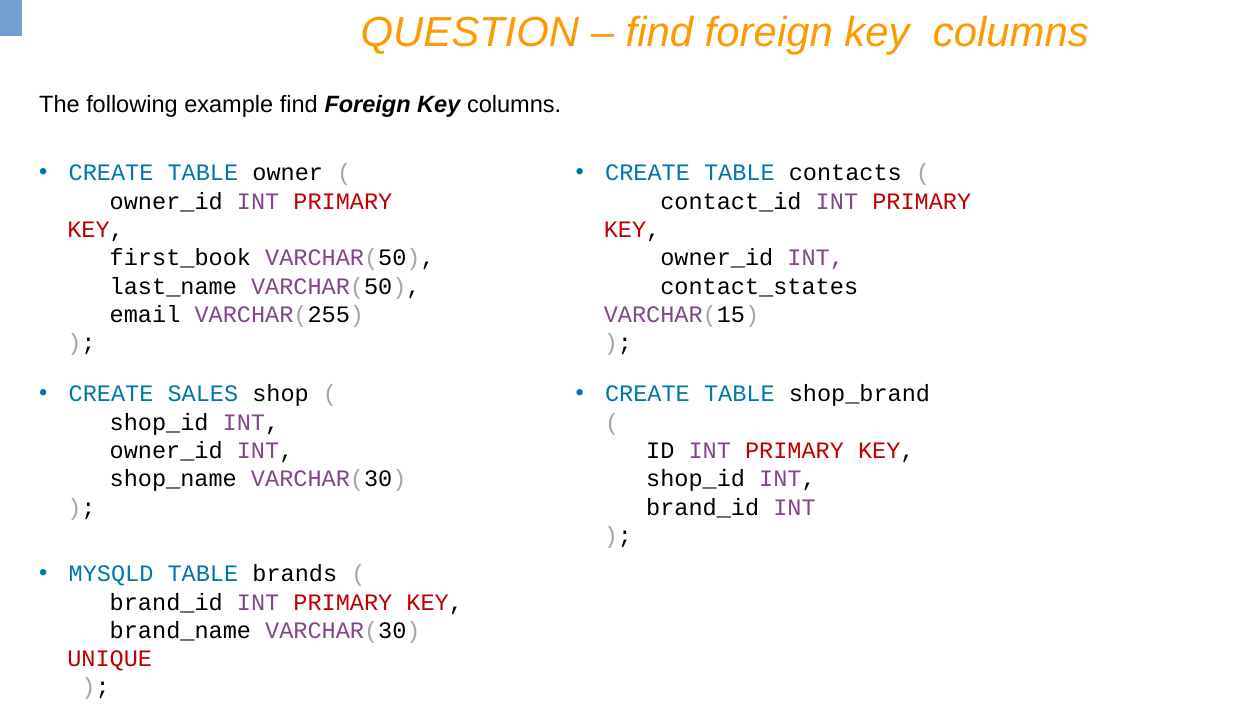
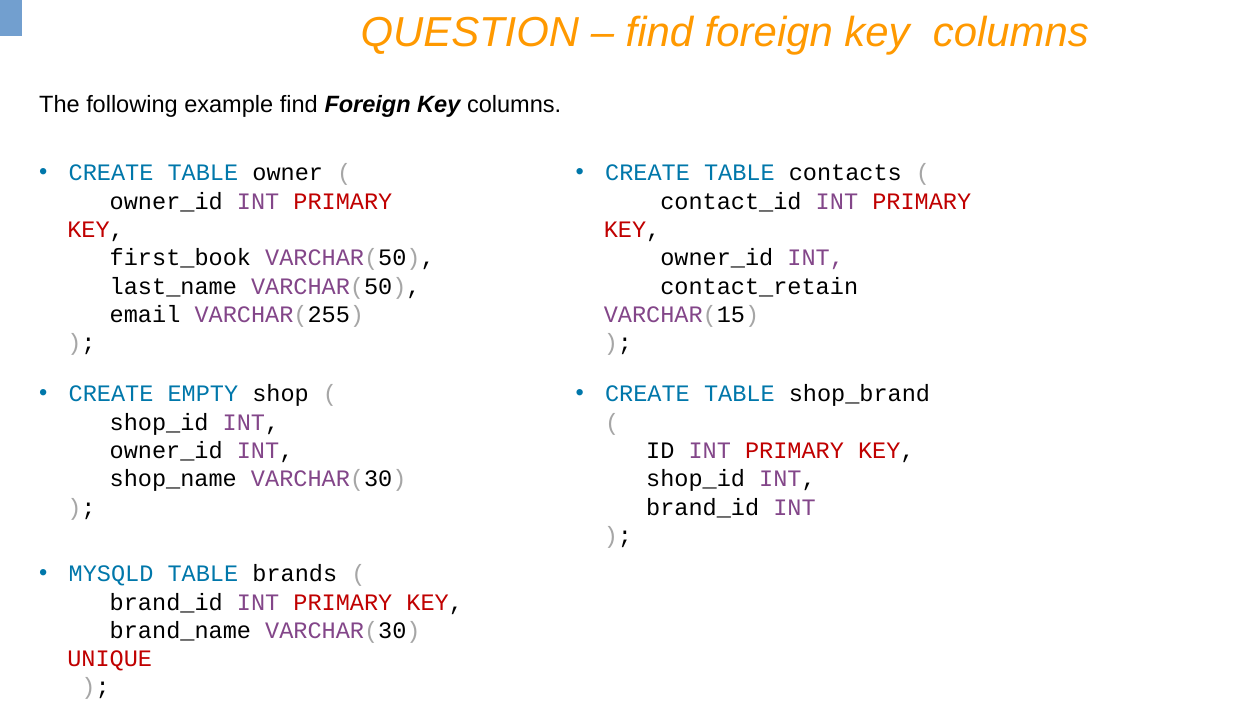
contact_states: contact_states -> contact_retain
SALES: SALES -> EMPTY
